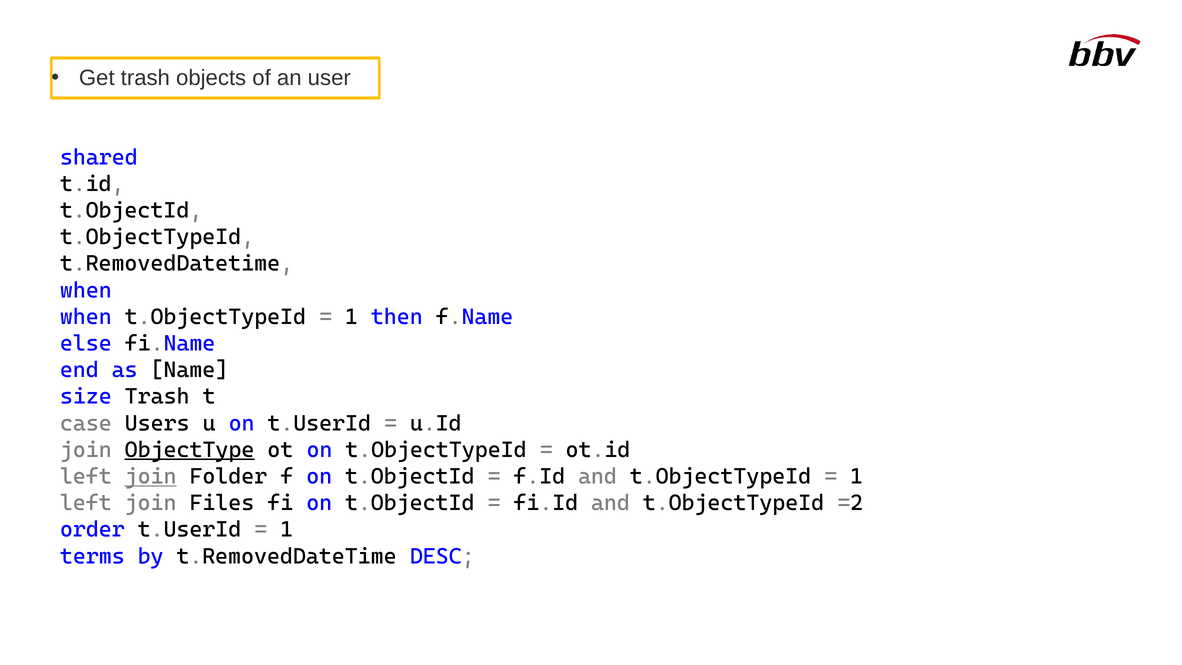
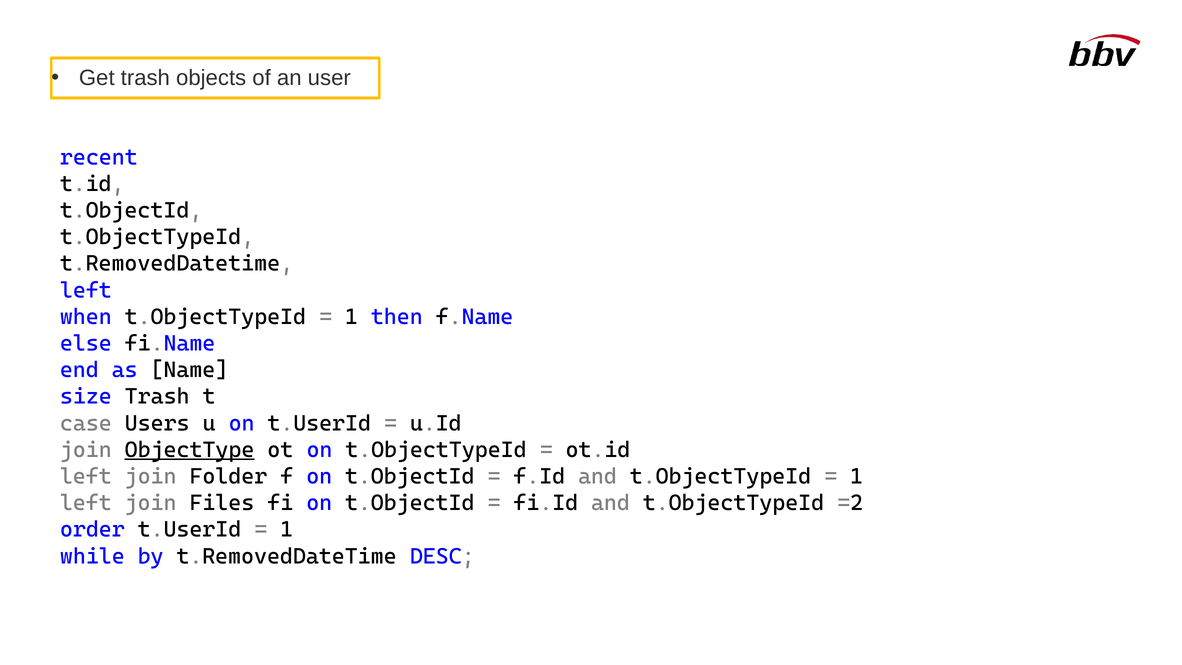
shared: shared -> recent
when at (86, 290): when -> left
join at (151, 476) underline: present -> none
terms: terms -> while
